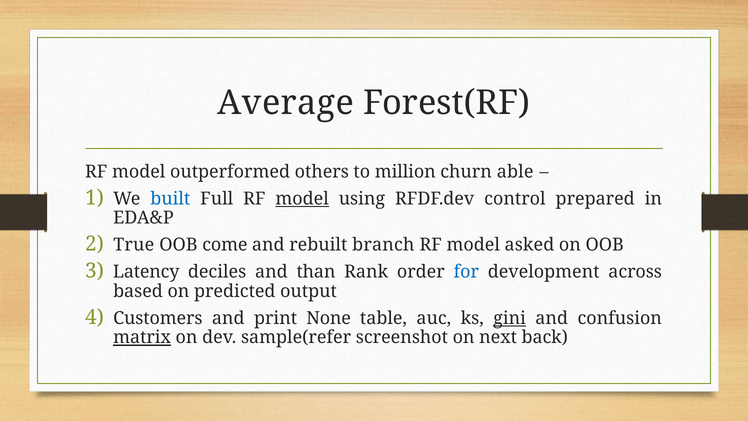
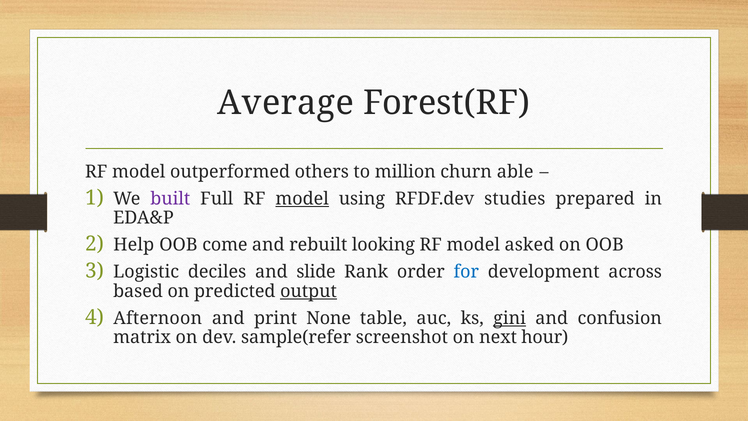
built colour: blue -> purple
control: control -> studies
True: True -> Help
branch: branch -> looking
Latency: Latency -> Logistic
than: than -> slide
output underline: none -> present
Customers: Customers -> Afternoon
matrix underline: present -> none
back: back -> hour
